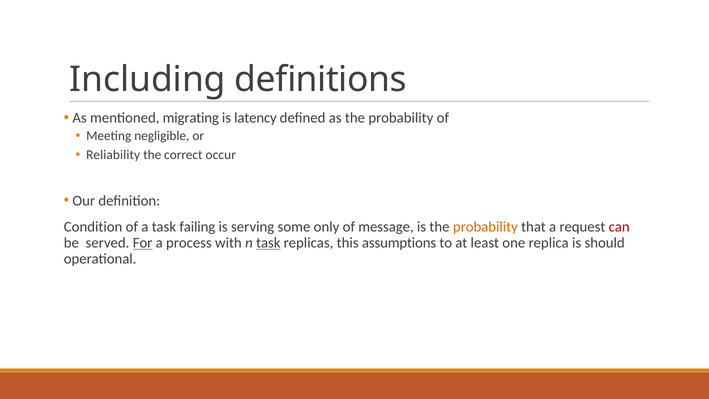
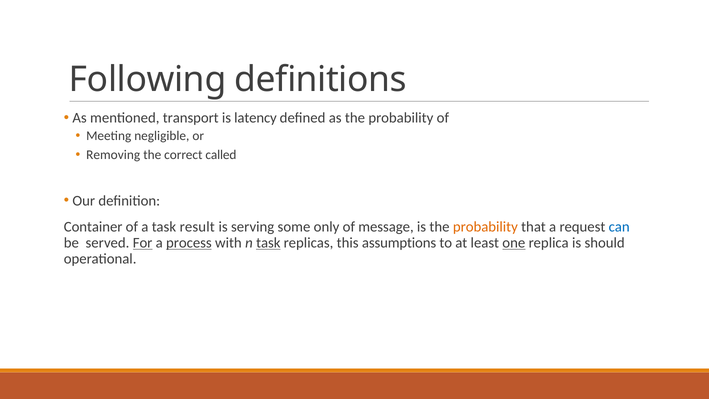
Including: Including -> Following
migrating: migrating -> transport
Reliability: Reliability -> Removing
occur: occur -> called
Condition: Condition -> Container
failing: failing -> result
can colour: red -> blue
process underline: none -> present
one underline: none -> present
